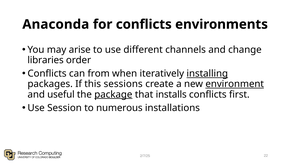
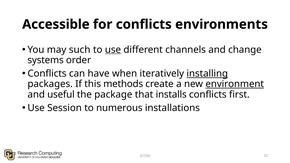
Anaconda: Anaconda -> Accessible
arise: arise -> such
use at (113, 50) underline: none -> present
libraries: libraries -> systems
from: from -> have
sessions: sessions -> methods
package underline: present -> none
